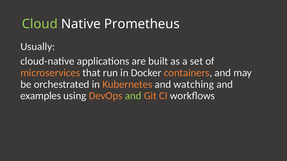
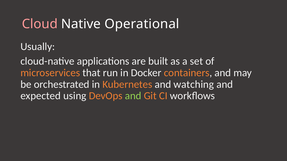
Cloud colour: light green -> pink
Prometheus: Prometheus -> Operational
examples: examples -> expected
